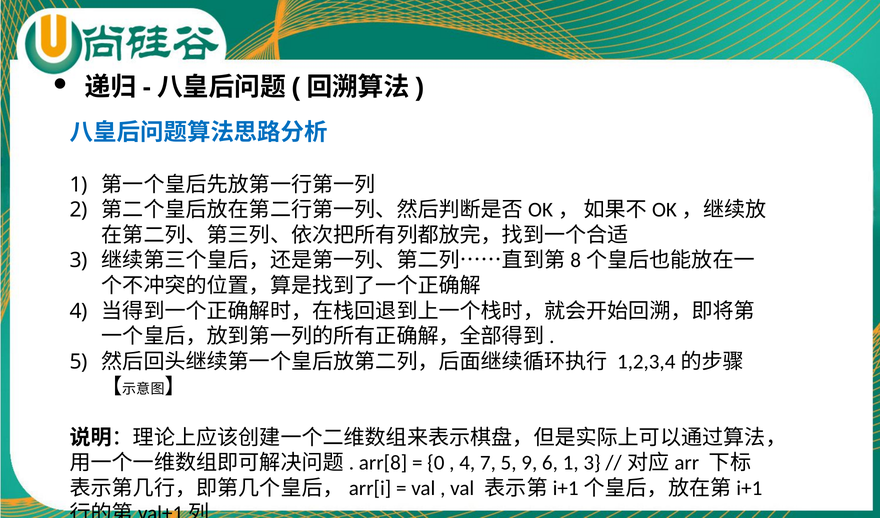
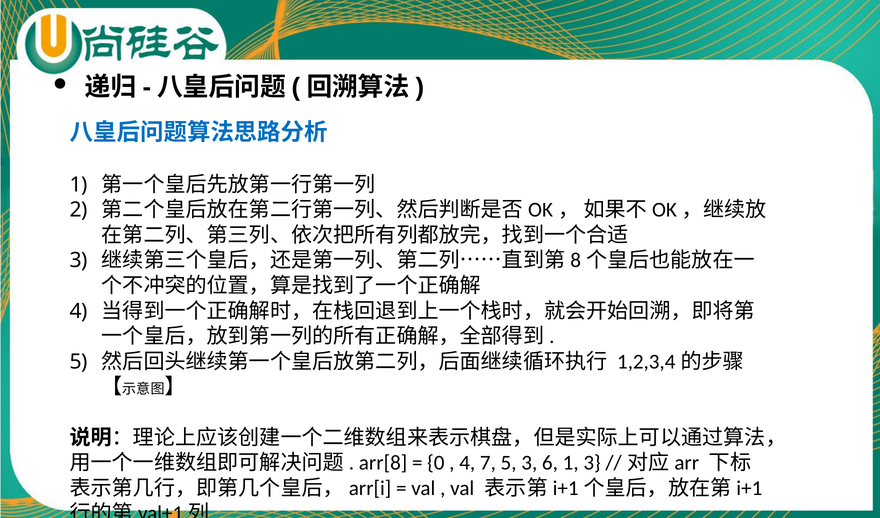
5 9: 9 -> 3
